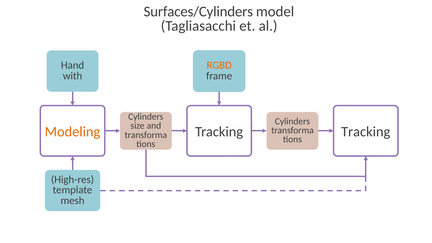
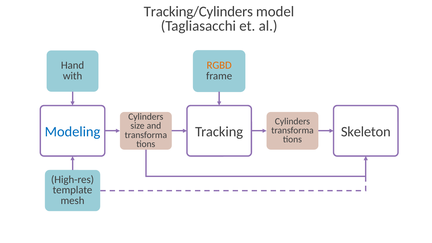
Surfaces/Cylinders: Surfaces/Cylinders -> Tracking/Cylinders
Modeling colour: orange -> blue
Tracking Tracking: Tracking -> Skeleton
